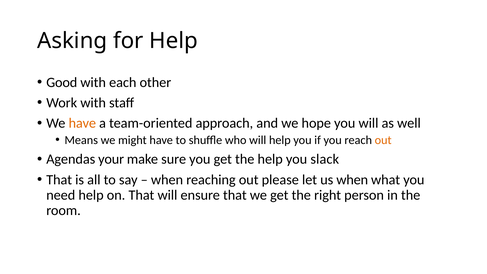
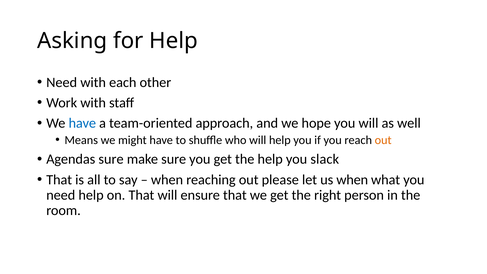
Good at (62, 82): Good -> Need
have at (82, 123) colour: orange -> blue
Agendas your: your -> sure
